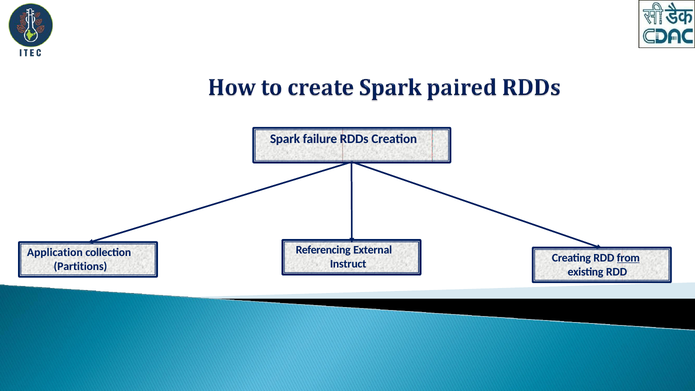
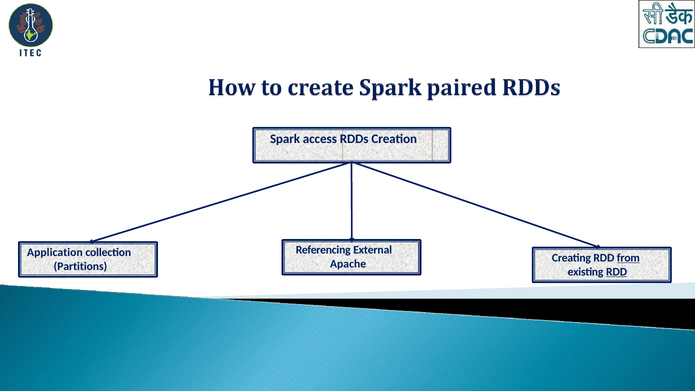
failure: failure -> access
Instruct: Instruct -> Apache
RDD at (617, 272) underline: none -> present
